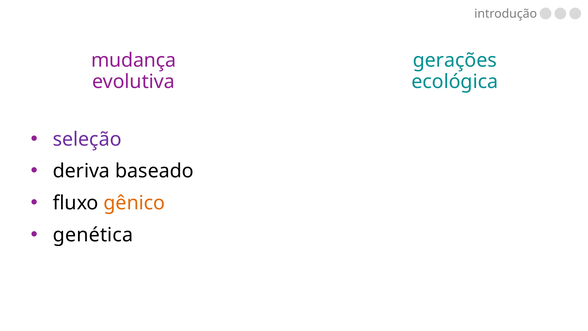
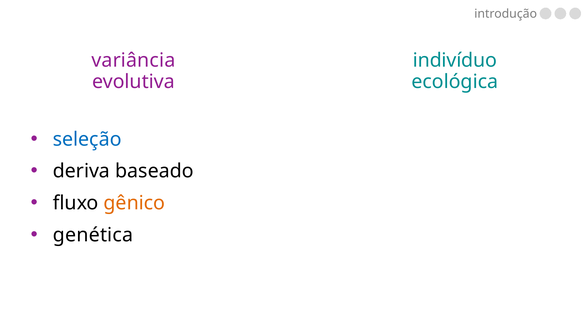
mudança: mudança -> variância
gerações: gerações -> indivíduo
seleção colour: purple -> blue
